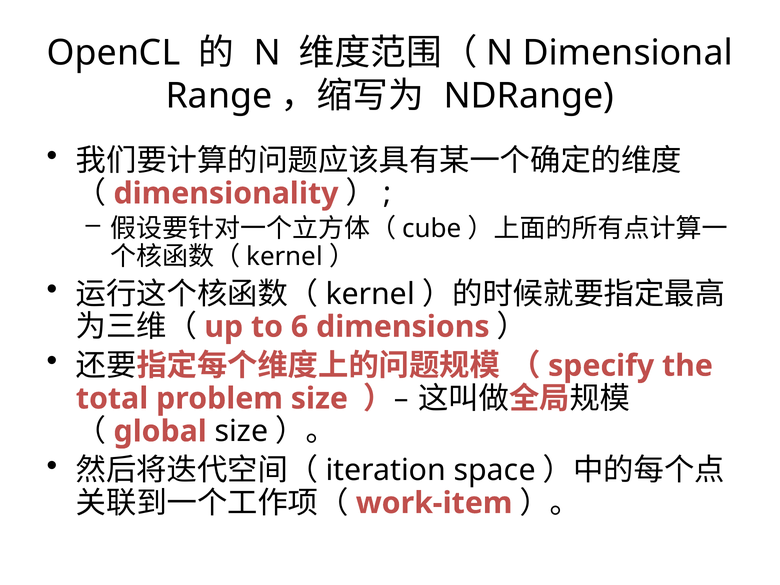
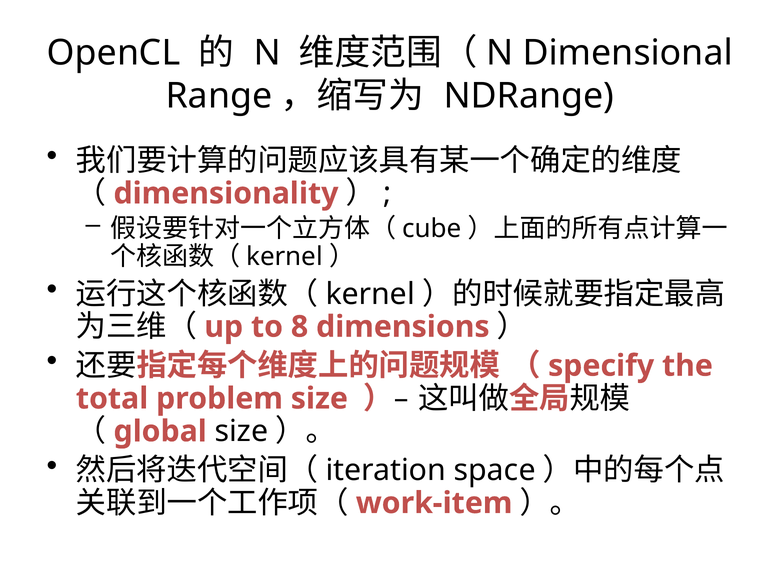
6: 6 -> 8
